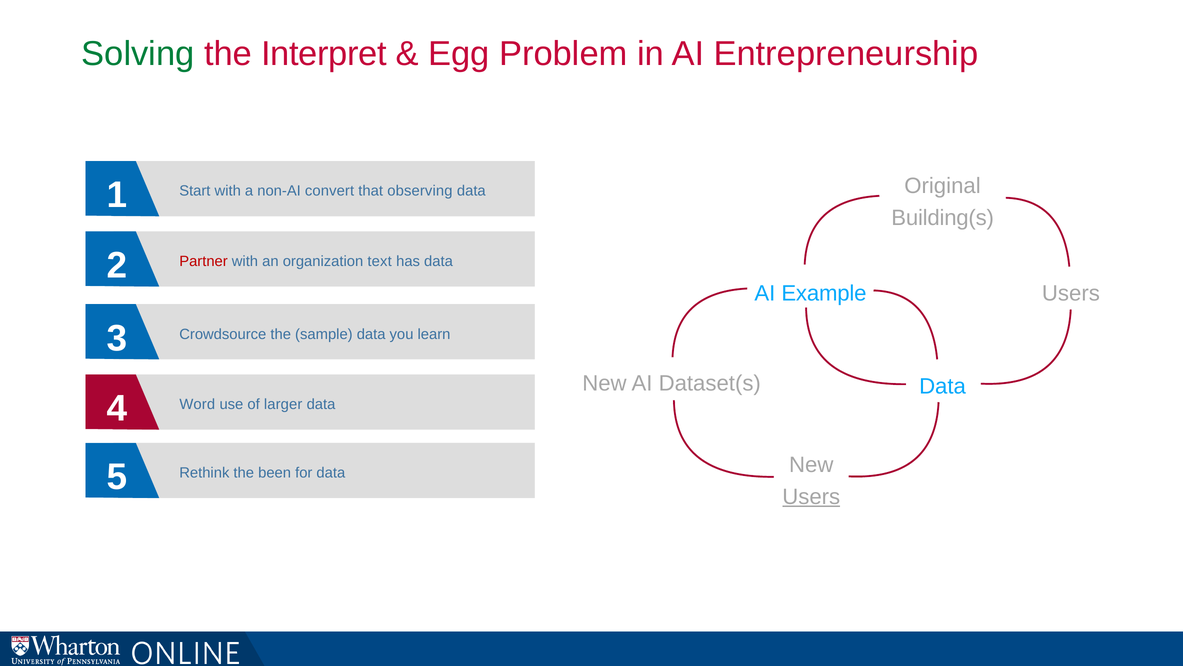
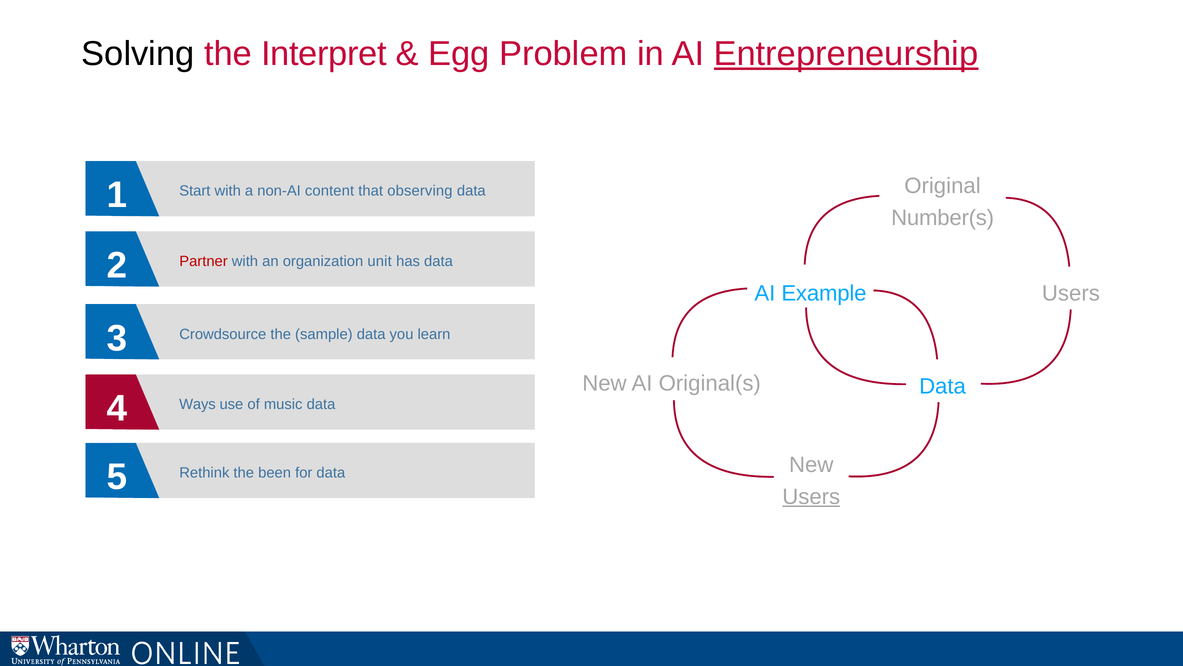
Solving colour: green -> black
Entrepreneurship underline: none -> present
convert: convert -> content
Building(s: Building(s -> Number(s
text: text -> unit
Dataset(s: Dataset(s -> Original(s
Word: Word -> Ways
larger: larger -> music
